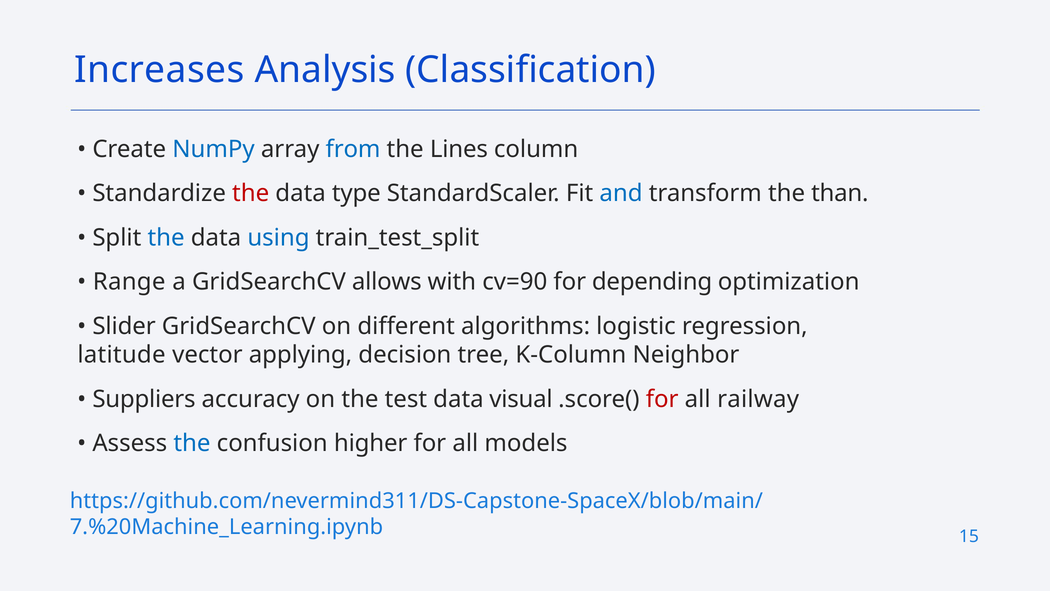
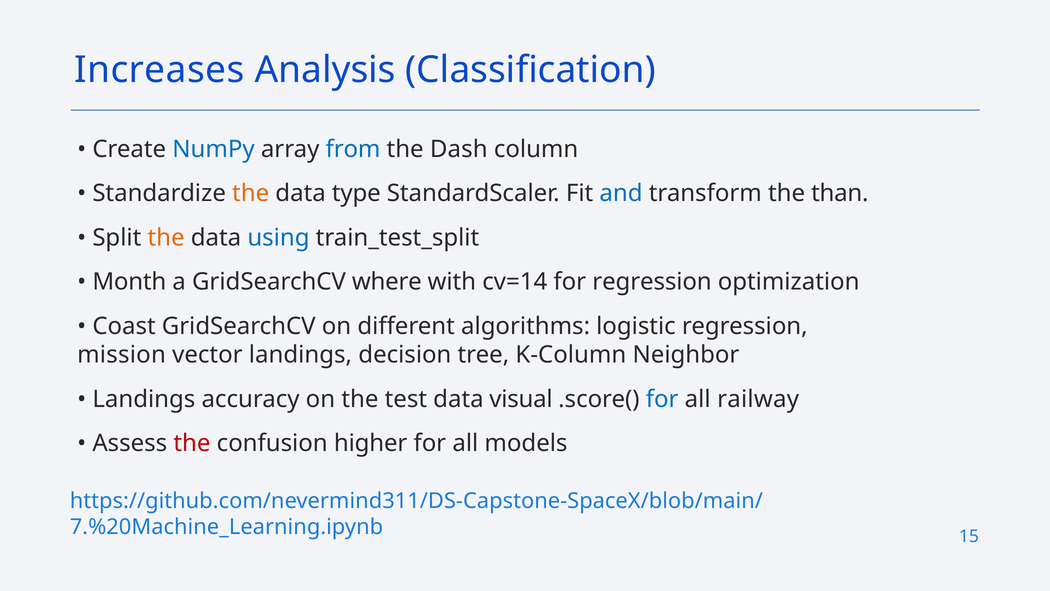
Lines: Lines -> Dash
the at (251, 193) colour: red -> orange
the at (166, 238) colour: blue -> orange
Range: Range -> Month
allows: allows -> where
cv=90: cv=90 -> cv=14
for depending: depending -> regression
Slider: Slider -> Coast
latitude: latitude -> mission
vector applying: applying -> landings
Suppliers at (144, 399): Suppliers -> Landings
for at (662, 399) colour: red -> blue
the at (192, 443) colour: blue -> red
